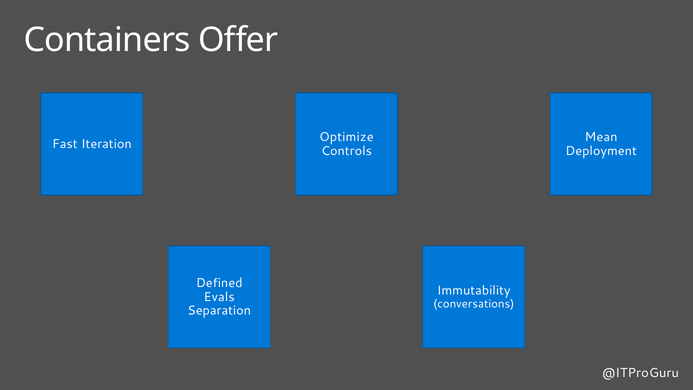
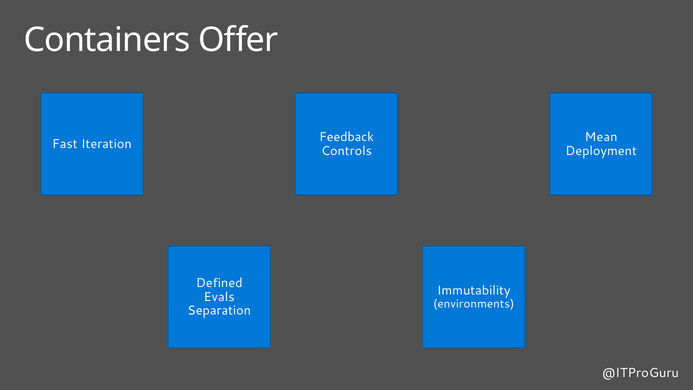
Optimize: Optimize -> Feedback
conversations: conversations -> environments
